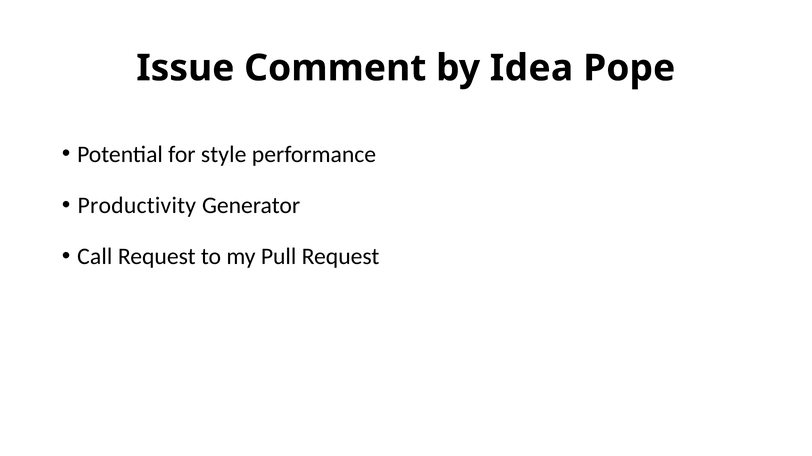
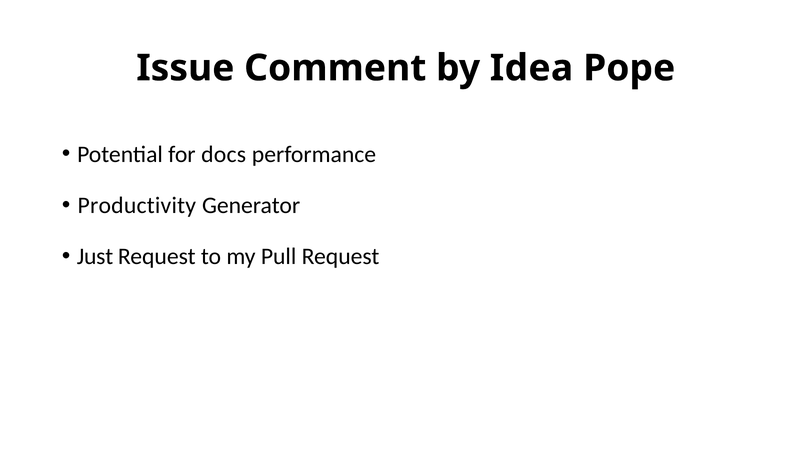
style: style -> docs
Call: Call -> Just
